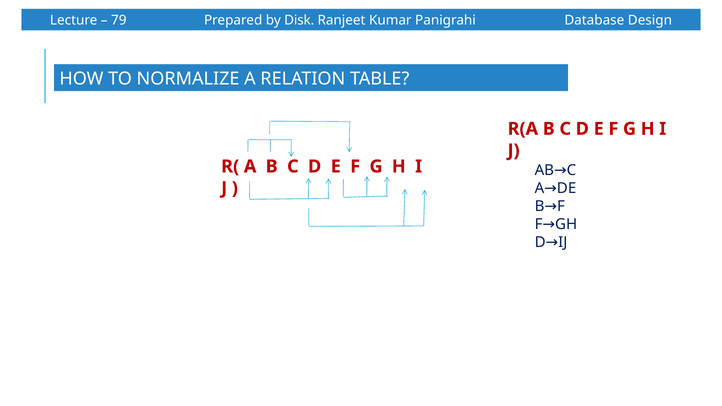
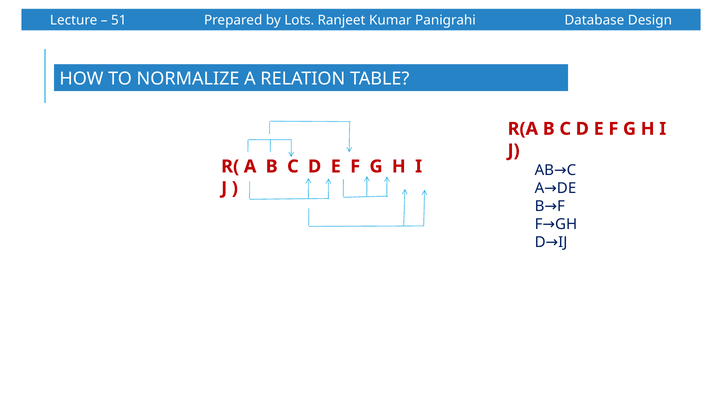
79: 79 -> 51
Disk: Disk -> Lots
